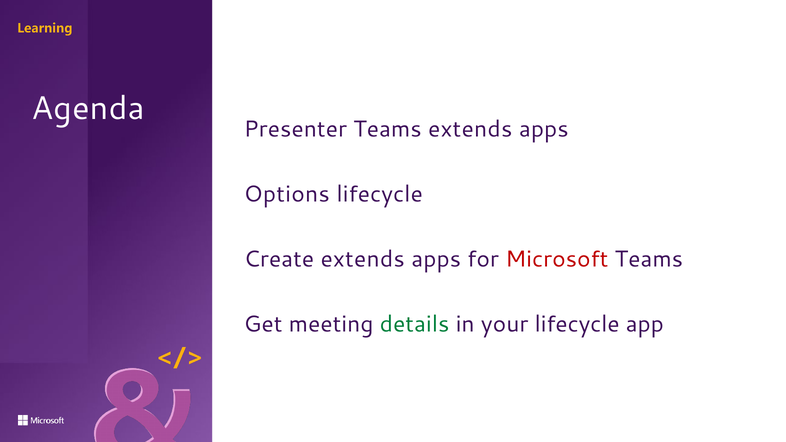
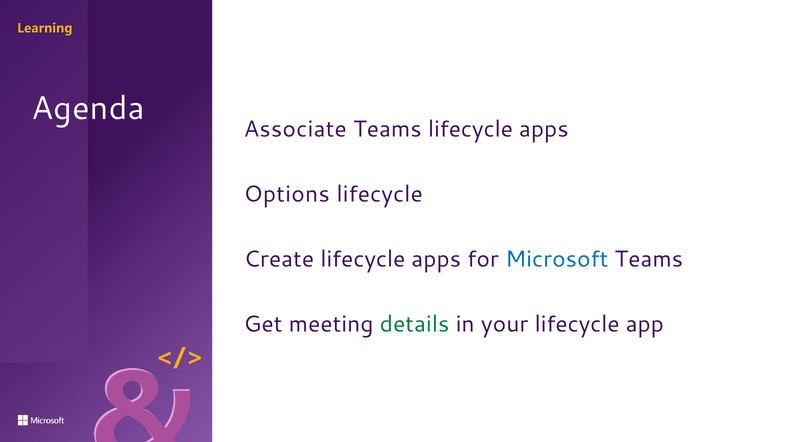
Presenter: Presenter -> Associate
Teams extends: extends -> lifecycle
Create extends: extends -> lifecycle
Microsoft colour: red -> blue
